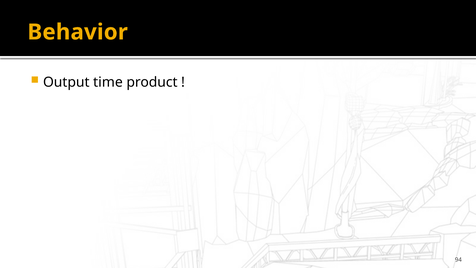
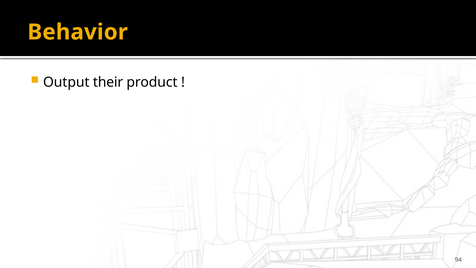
time: time -> their
